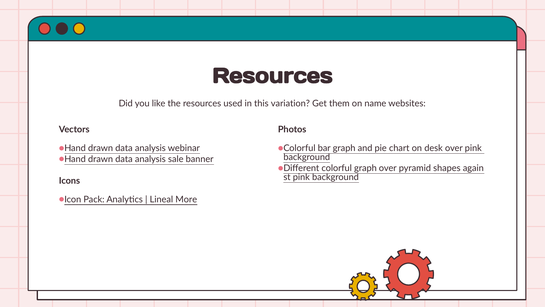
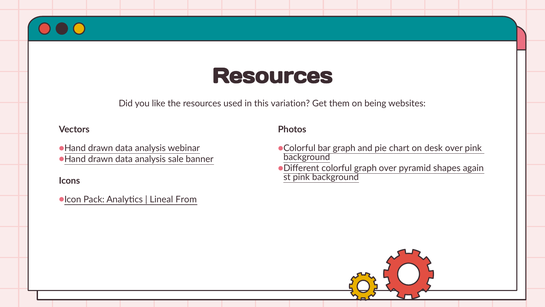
name: name -> being
More: More -> From
